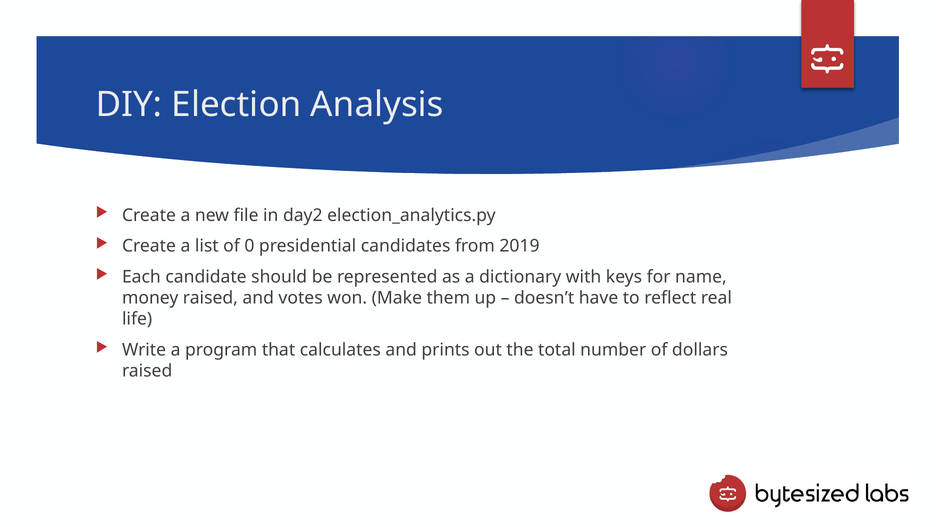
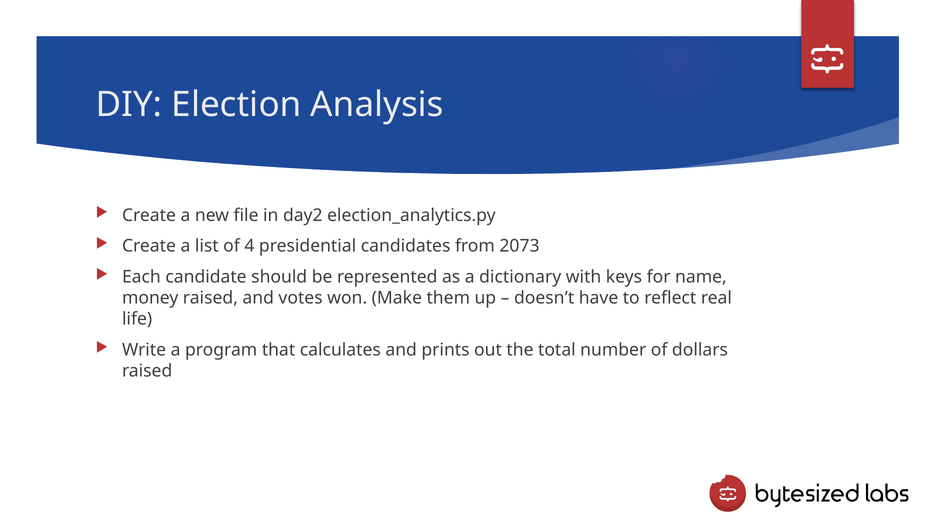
0: 0 -> 4
2019: 2019 -> 2073
